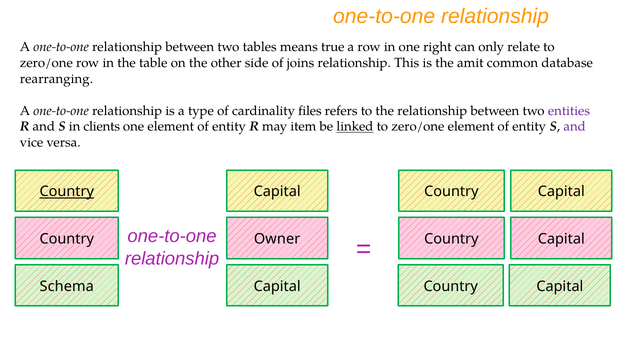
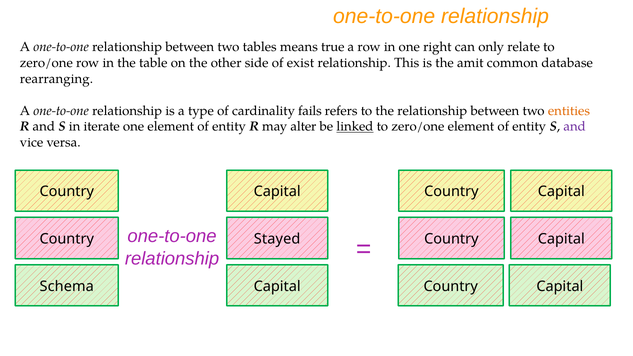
joins: joins -> exist
files: files -> fails
entities colour: purple -> orange
clients: clients -> iterate
item: item -> alter
Country at (67, 192) underline: present -> none
Owner: Owner -> Stayed
